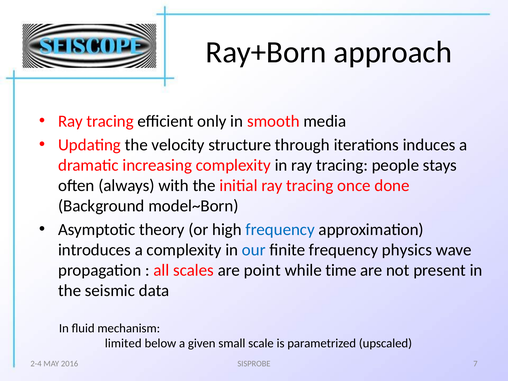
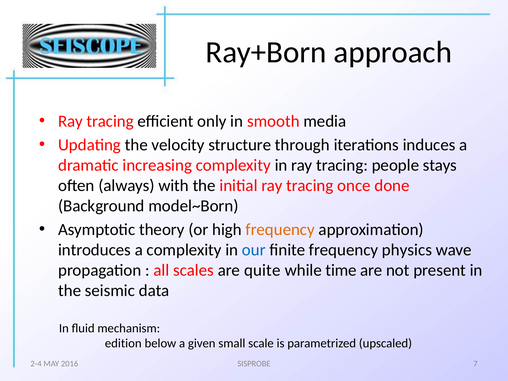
frequency at (280, 229) colour: blue -> orange
point: point -> quite
limited: limited -> edition
